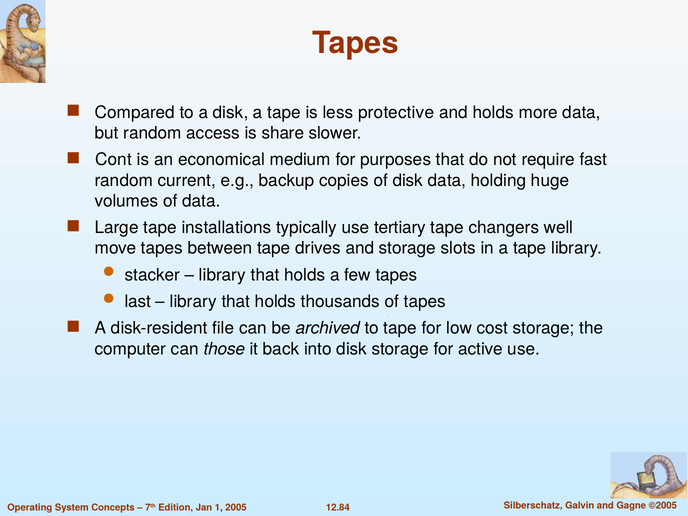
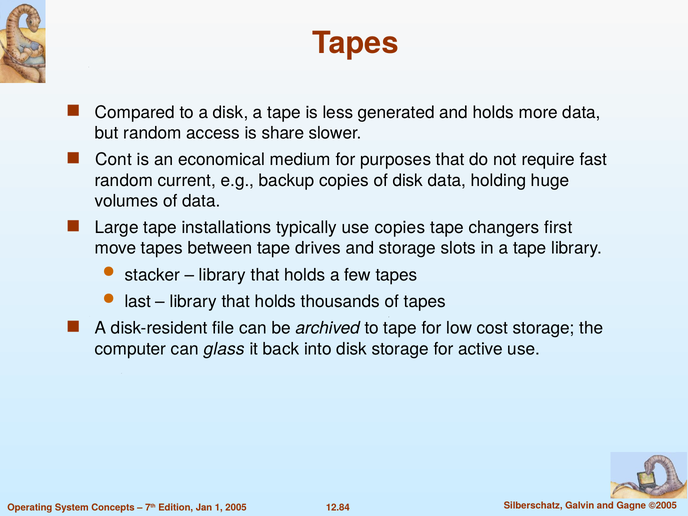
protective: protective -> generated
use tertiary: tertiary -> copies
well: well -> first
those: those -> glass
